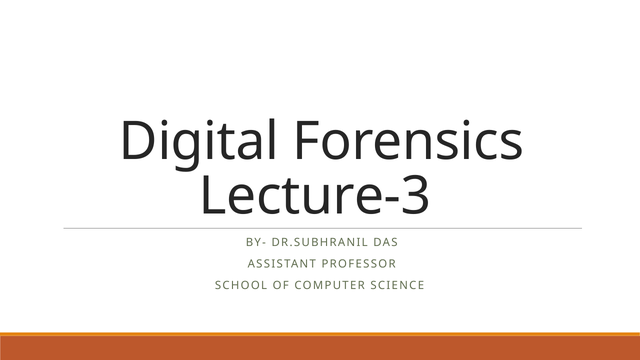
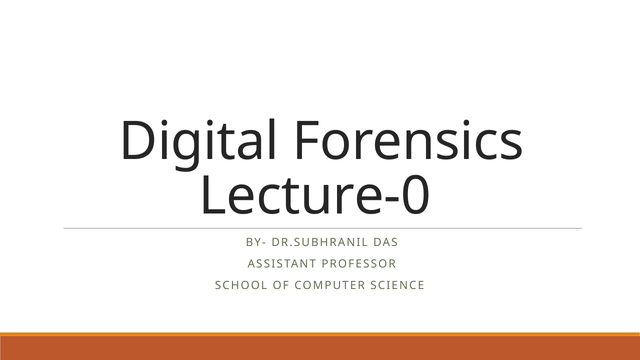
Lecture-3: Lecture-3 -> Lecture-0
